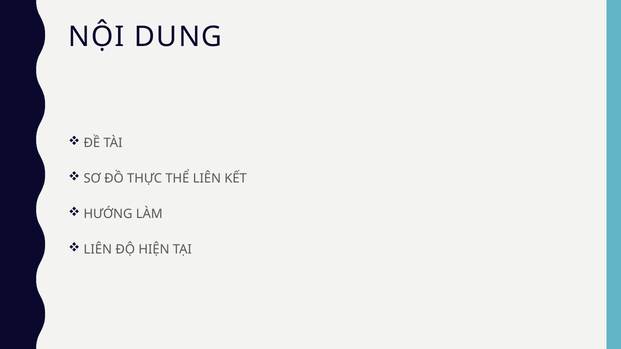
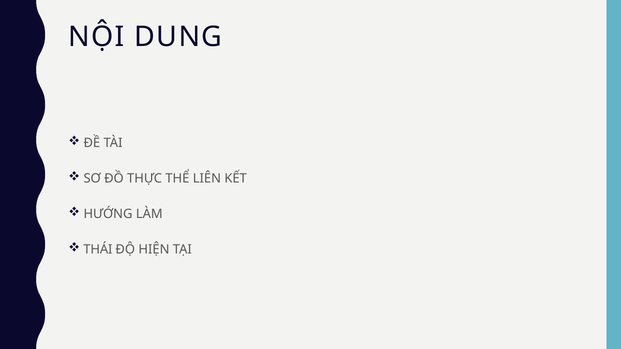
LIÊN at (98, 250): LIÊN -> THÁI
